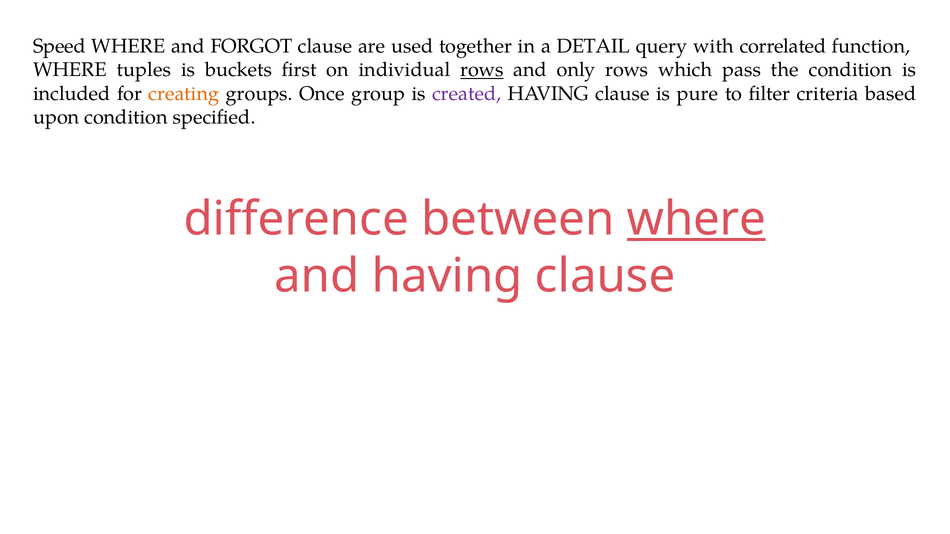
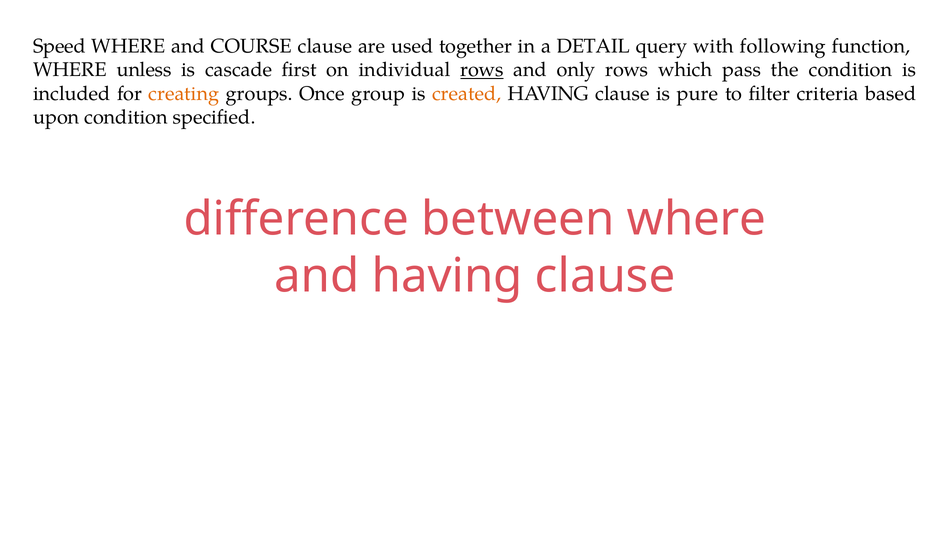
FORGOT: FORGOT -> COURSE
correlated: correlated -> following
tuples: tuples -> unless
buckets: buckets -> cascade
created colour: purple -> orange
where at (696, 219) underline: present -> none
